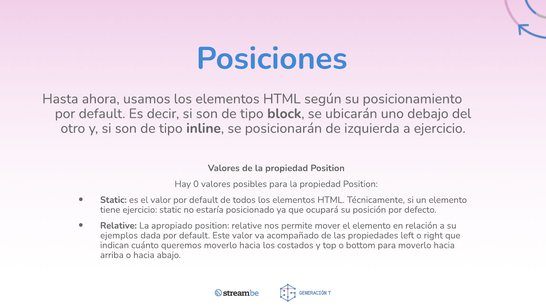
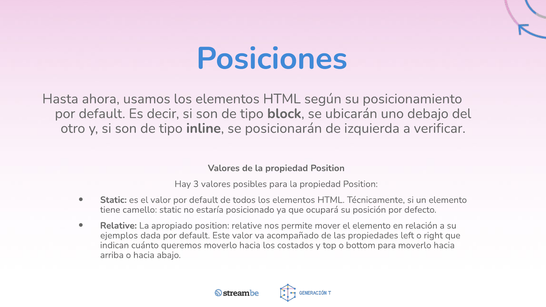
a ejercicio: ejercicio -> verificar
0: 0 -> 3
tiene ejercicio: ejercicio -> camello
